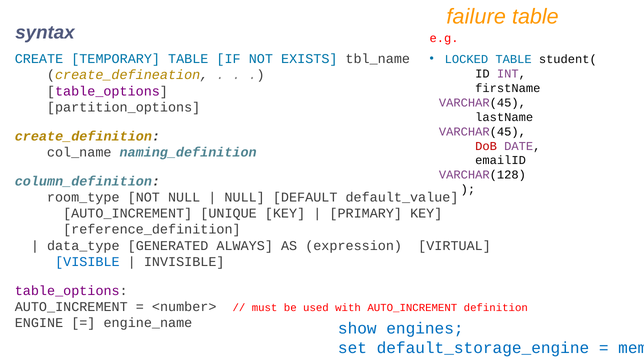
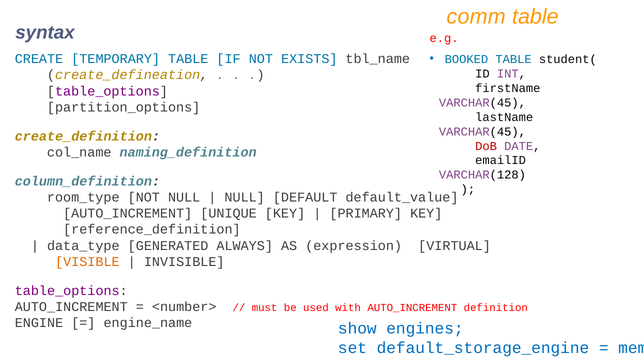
failure: failure -> comm
LOCKED: LOCKED -> BOOKED
VISIBLE colour: blue -> orange
